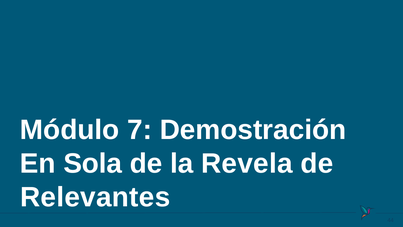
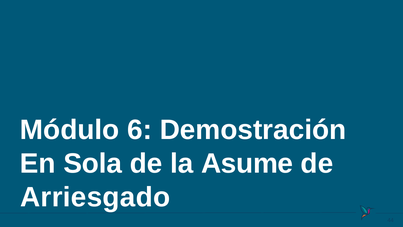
7: 7 -> 6
Revela: Revela -> Asume
Relevantes: Relevantes -> Arriesgado
